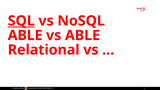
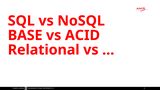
SQL underline: present -> none
ABLE at (25, 35): ABLE -> BASE
vs ABLE: ABLE -> ACID
